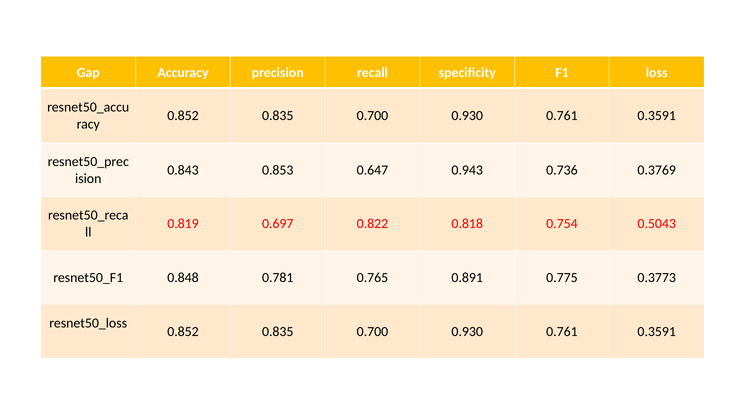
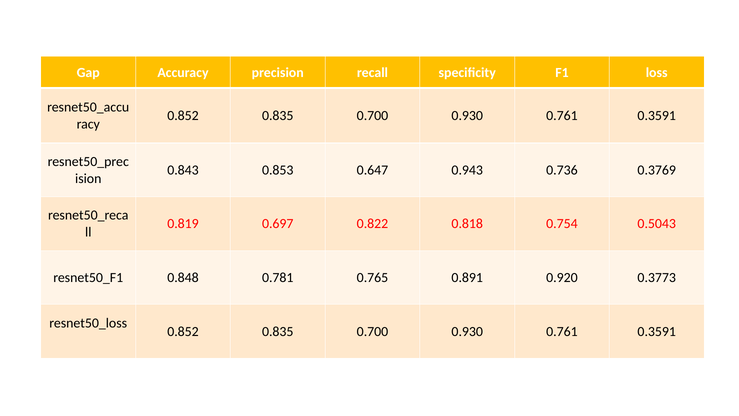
0.775: 0.775 -> 0.920
